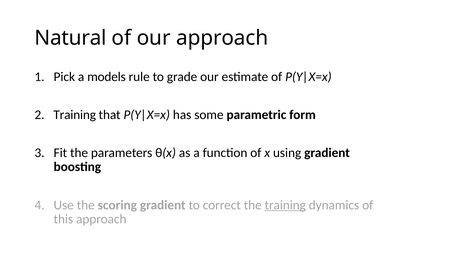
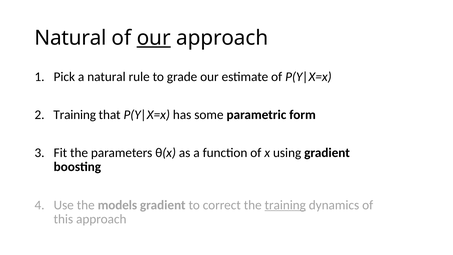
our at (154, 38) underline: none -> present
a models: models -> natural
scoring: scoring -> models
